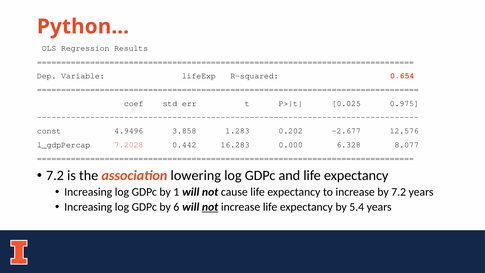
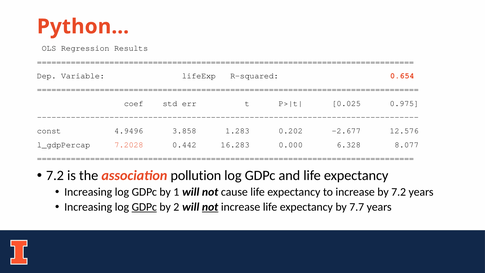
lowering: lowering -> pollution
GDPc at (144, 207) underline: none -> present
6: 6 -> 2
5.4: 5.4 -> 7.7
